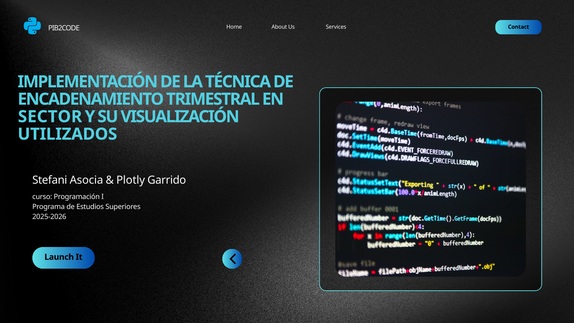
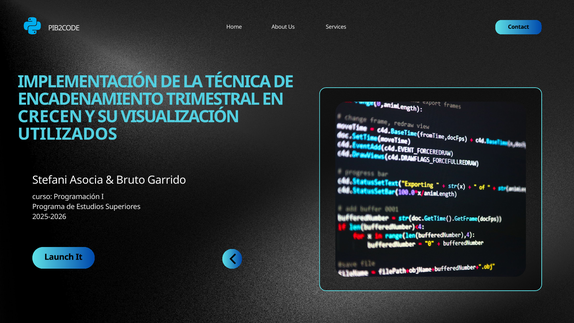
SECTOR: SECTOR -> CRECEN
Plotly: Plotly -> Bruto
